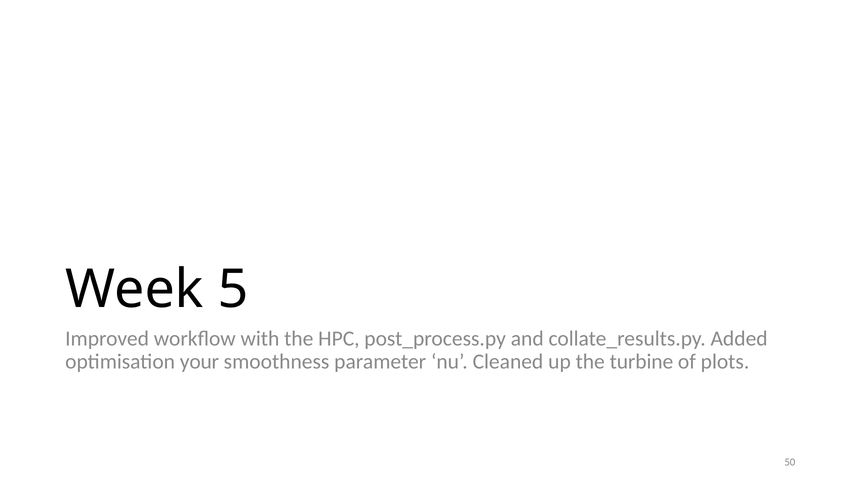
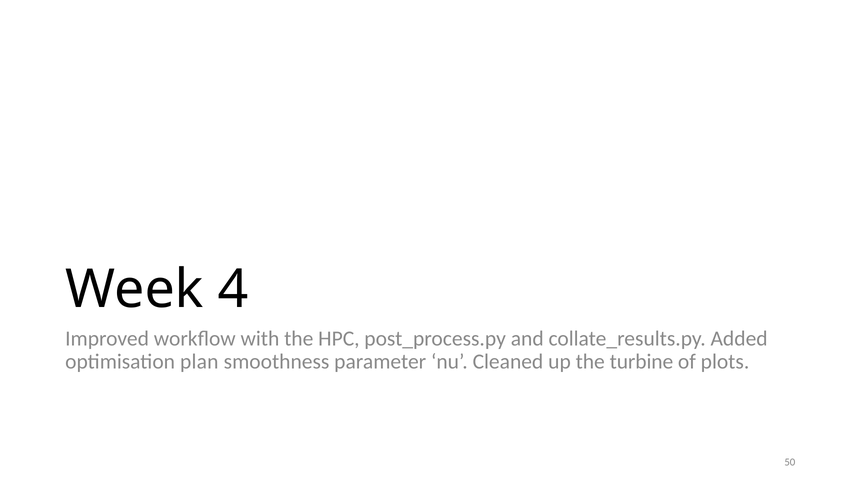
5: 5 -> 4
your: your -> plan
